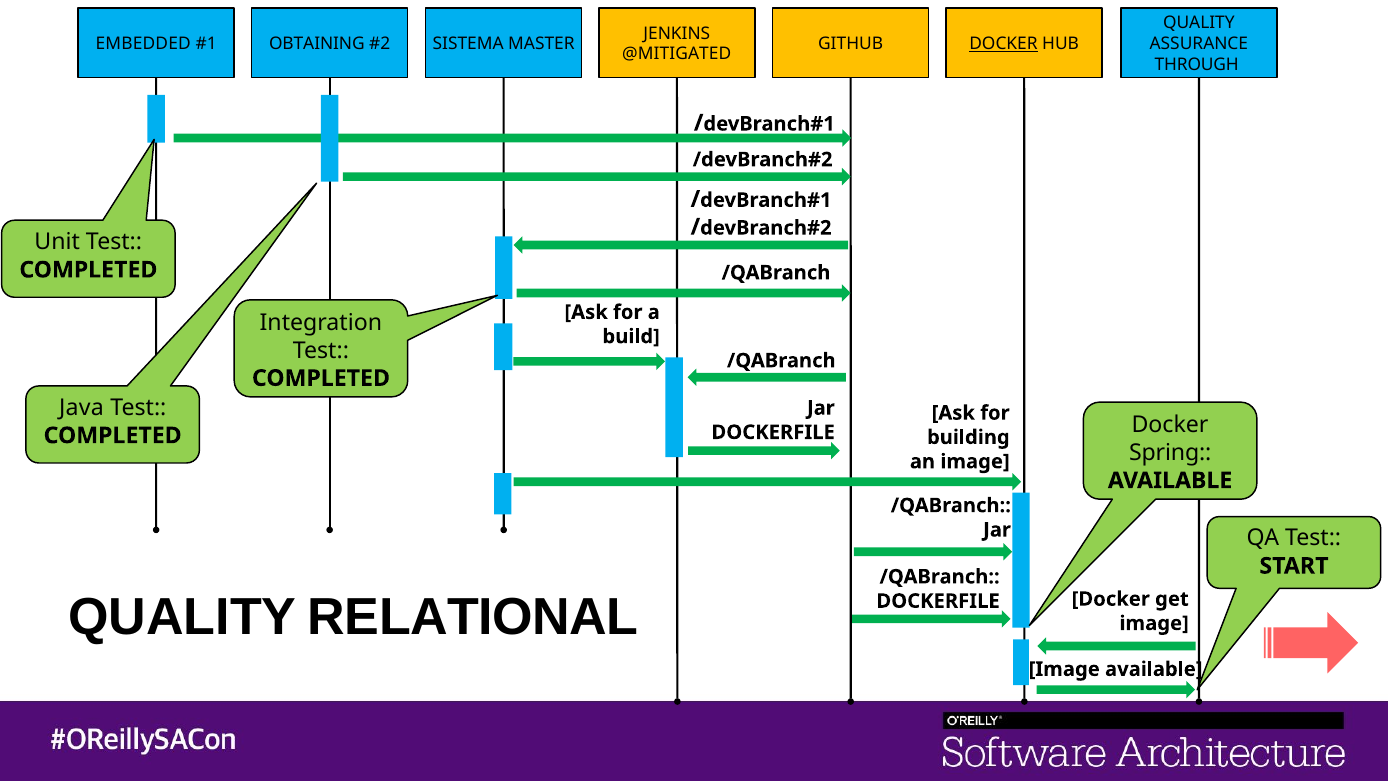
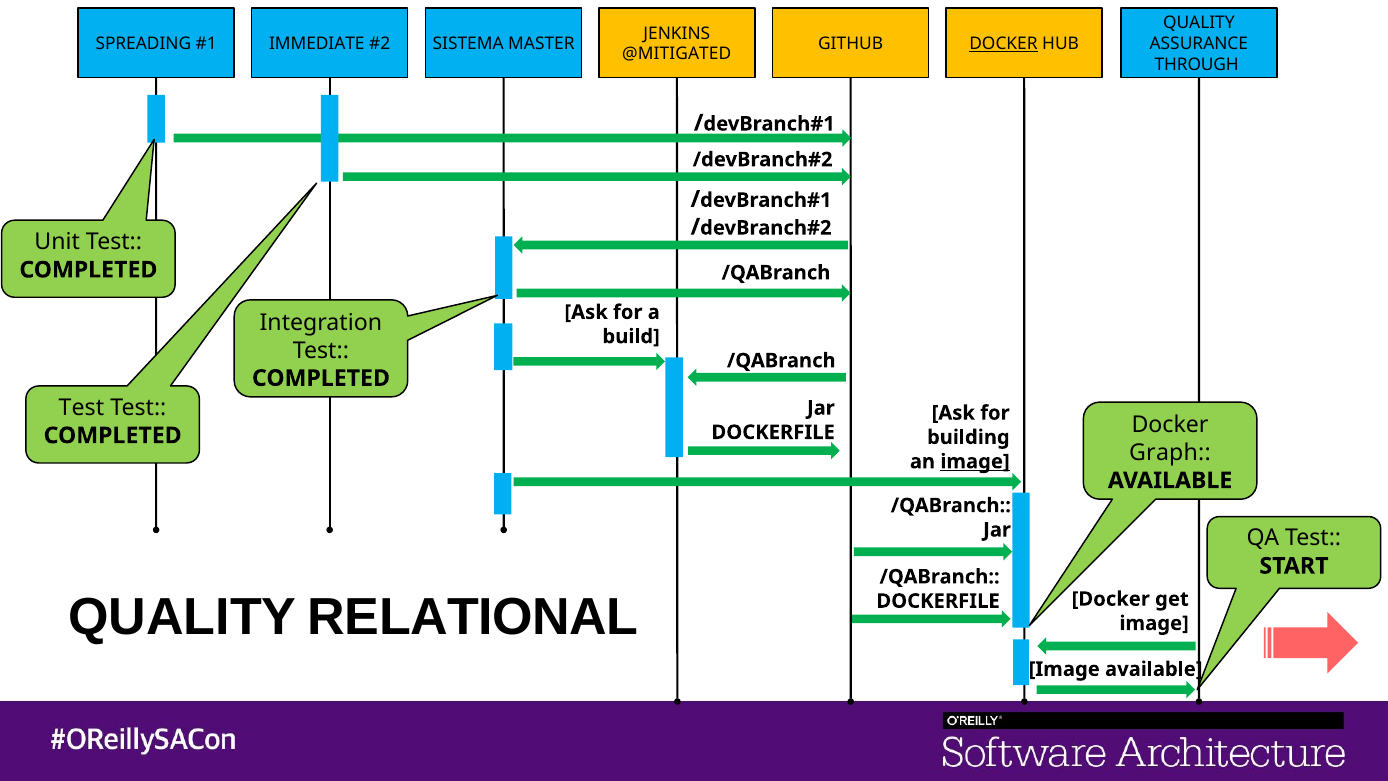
EMBEDDED: EMBEDDED -> SPREADING
OBTAINING: OBTAINING -> IMMEDIATE
Java at (81, 408): Java -> Test
Spring: Spring -> Graph
image at (975, 461) underline: none -> present
